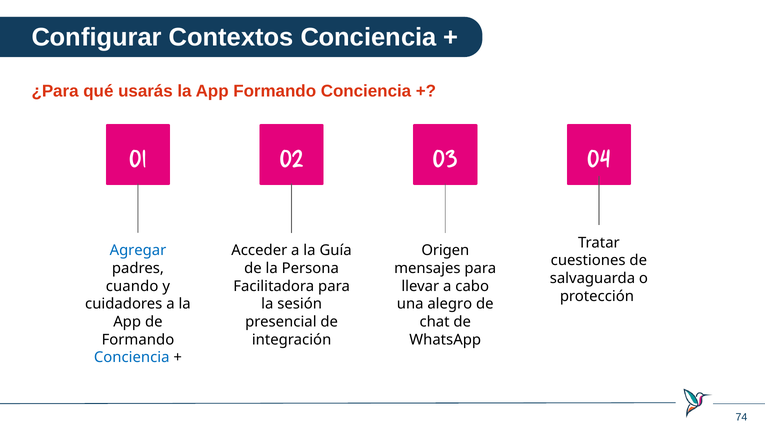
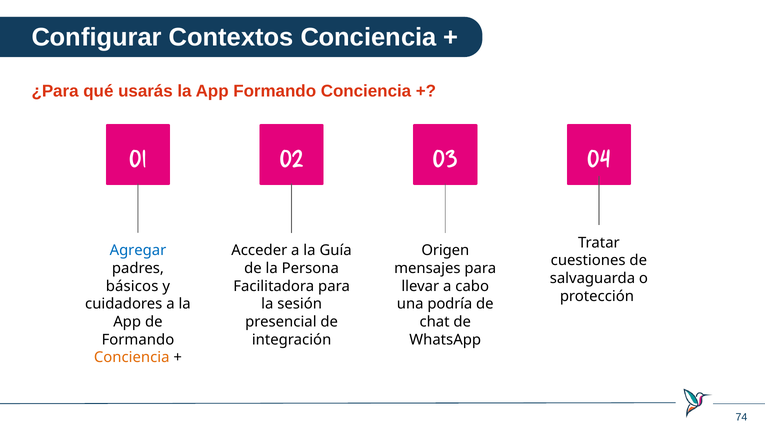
cuando: cuando -> básicos
alegro: alegro -> podría
Conciencia at (132, 358) colour: blue -> orange
